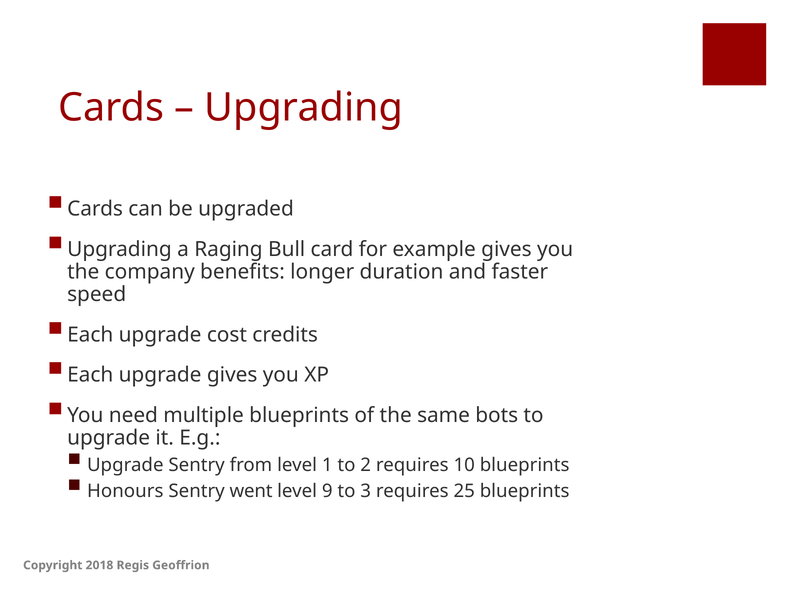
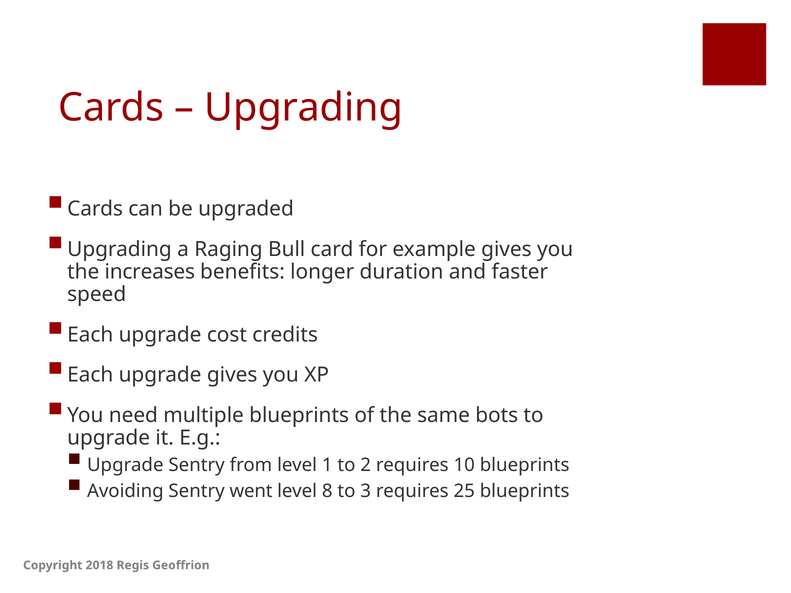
company: company -> increases
Honours: Honours -> Avoiding
9: 9 -> 8
